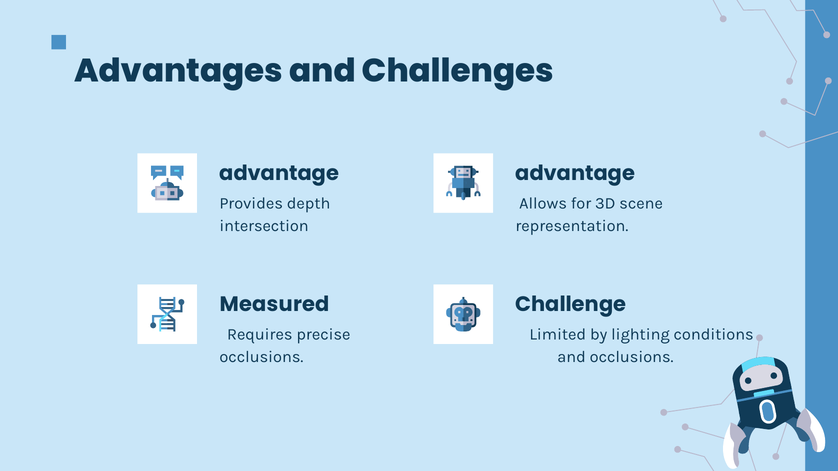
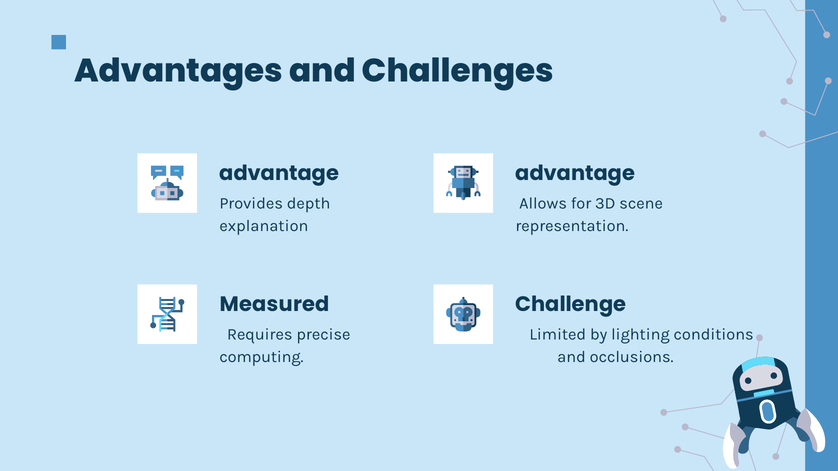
intersection: intersection -> explanation
occlusions at (261, 357): occlusions -> computing
